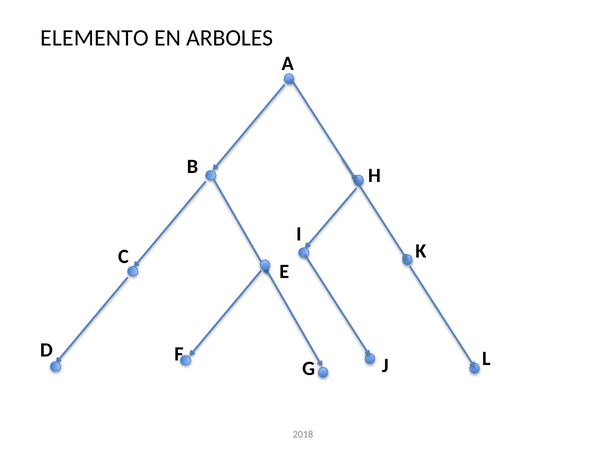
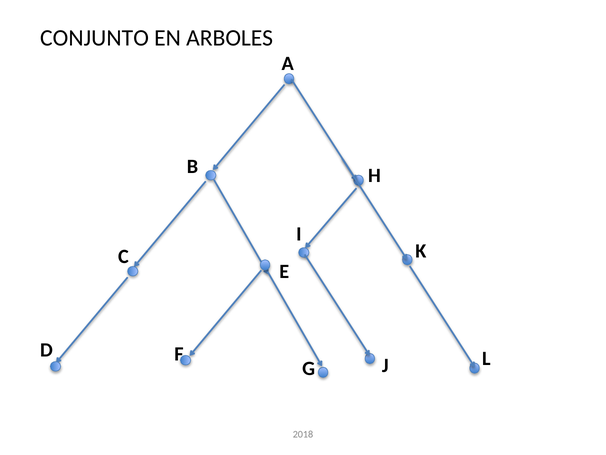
ELEMENTO: ELEMENTO -> CONJUNTO
